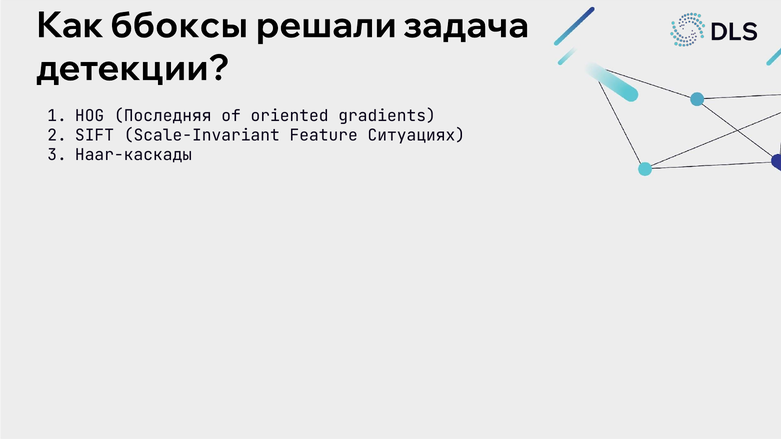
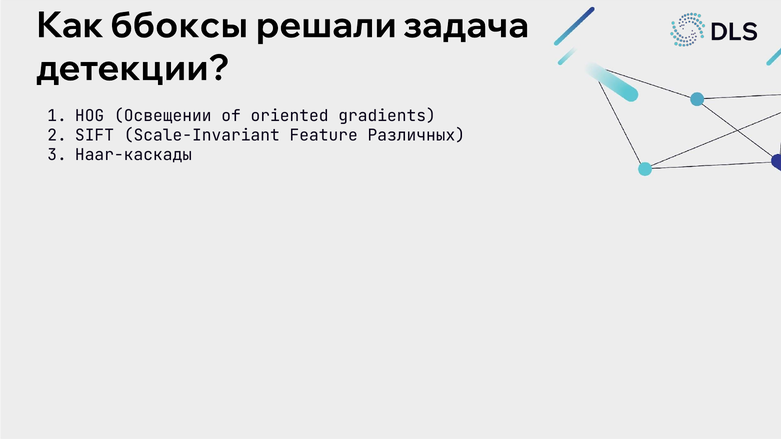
Последняя: Последняя -> Освещении
Ситуациях: Ситуациях -> Различных
